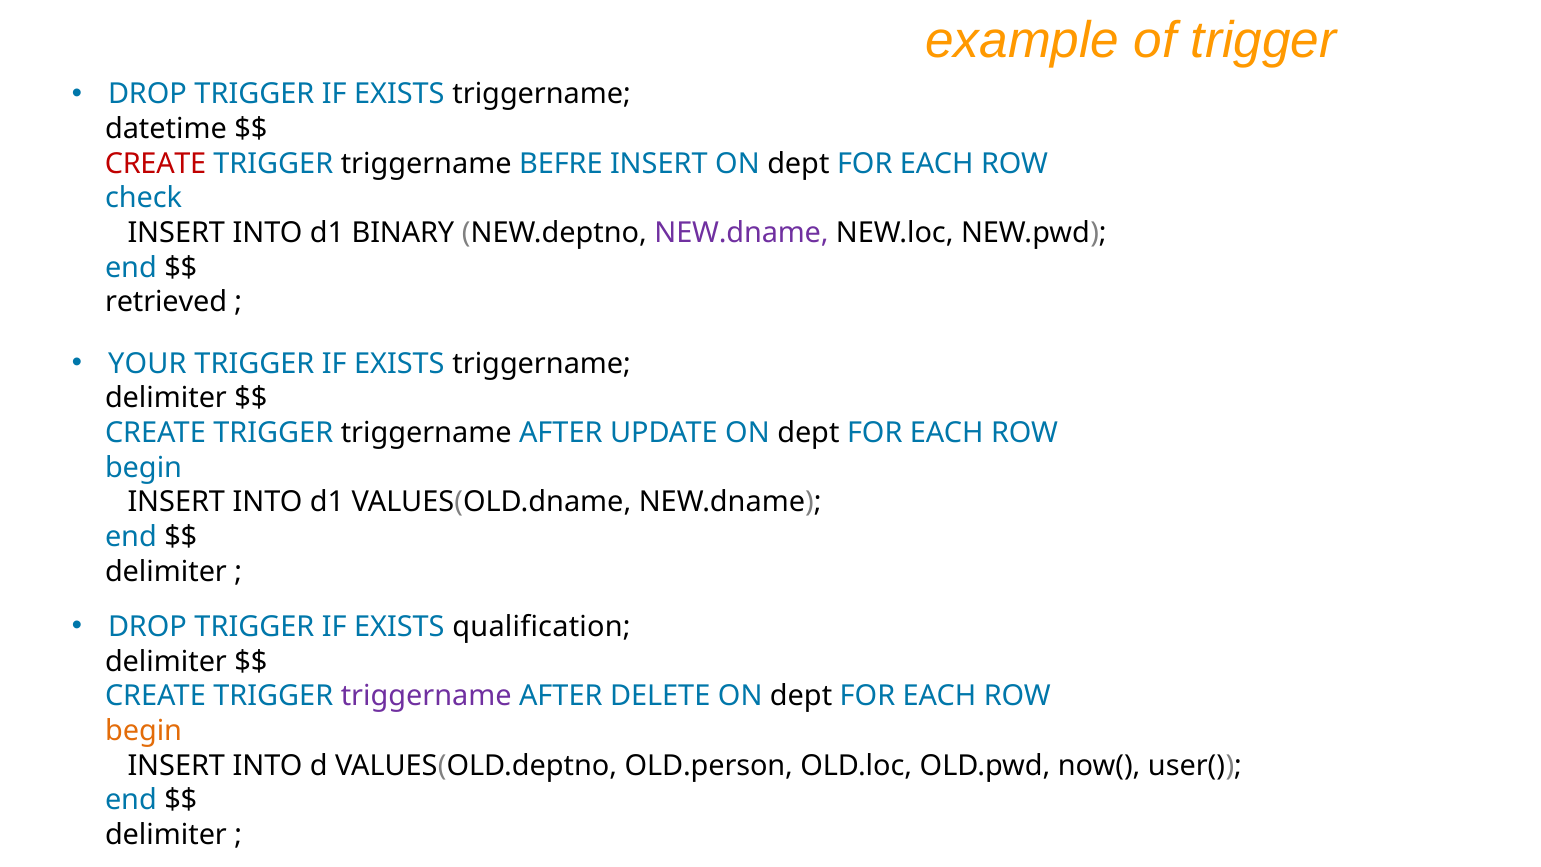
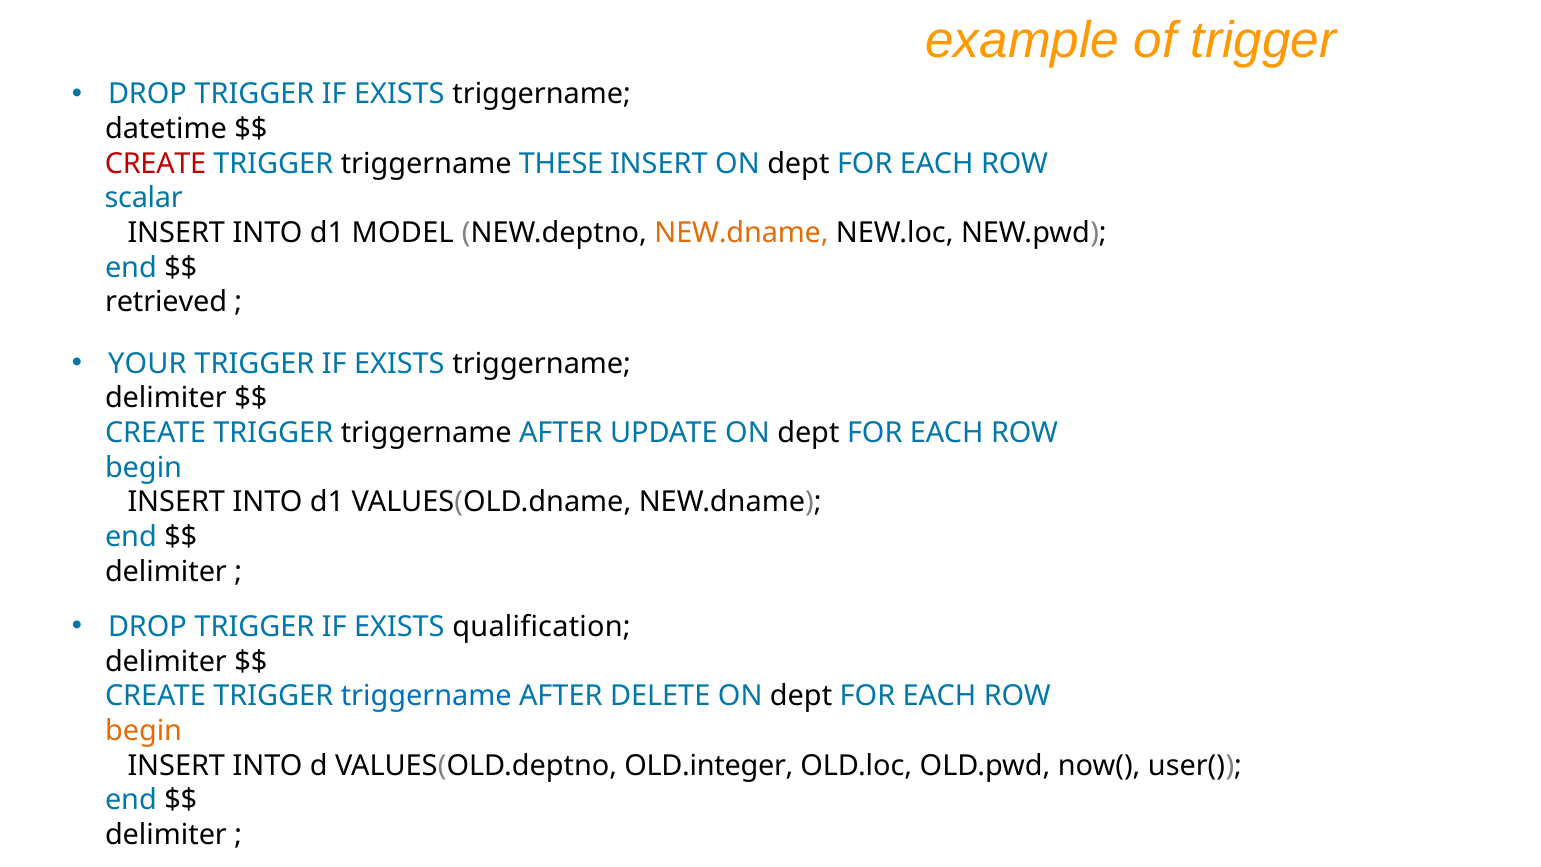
BEFRE: BEFRE -> THESE
check: check -> scalar
BINARY: BINARY -> MODEL
NEW.dname at (742, 233) colour: purple -> orange
triggername at (426, 696) colour: purple -> blue
OLD.person: OLD.person -> OLD.integer
